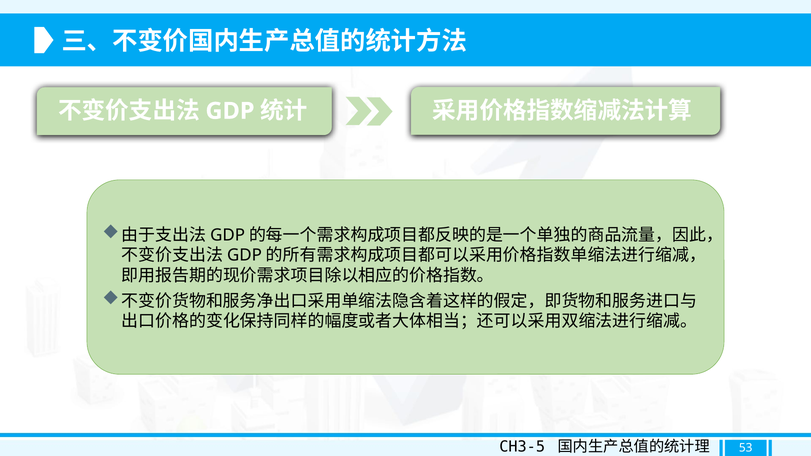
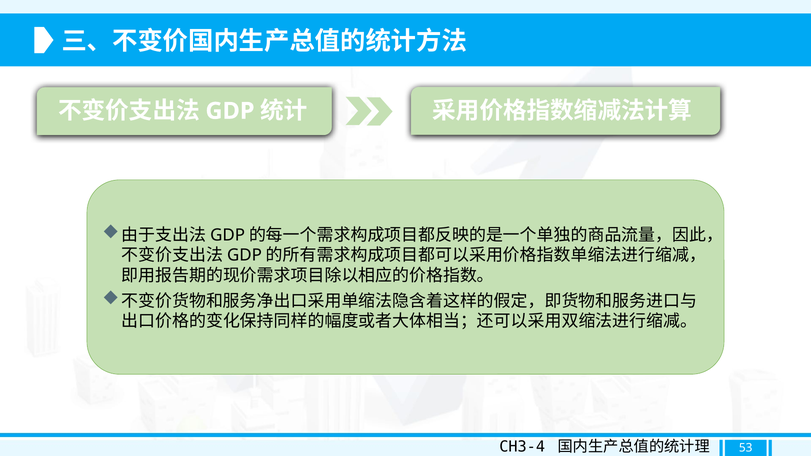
CH3-5: CH3-5 -> CH3-4
